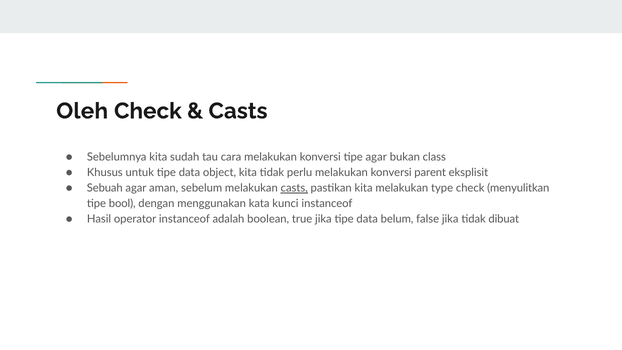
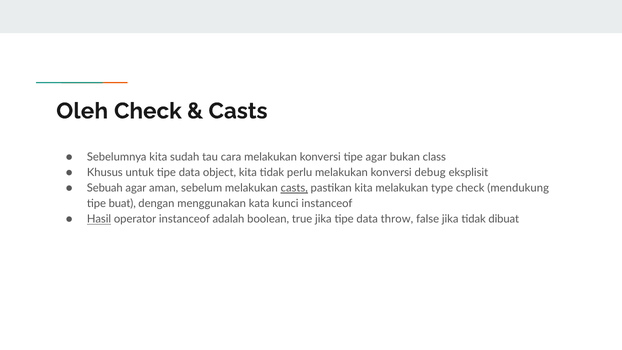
parent: parent -> debug
menyulitkan: menyulitkan -> mendukung
bool: bool -> buat
Hasil underline: none -> present
belum: belum -> throw
